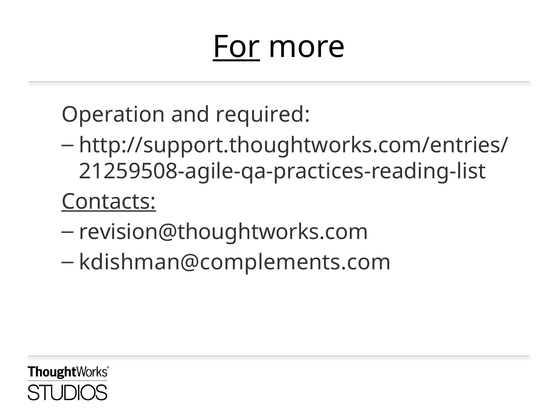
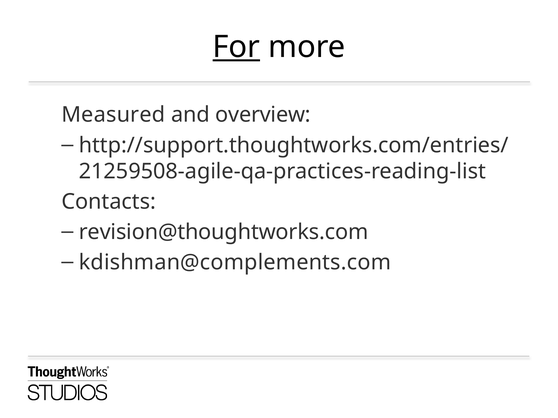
Operation: Operation -> Measured
required: required -> overview
Contacts underline: present -> none
